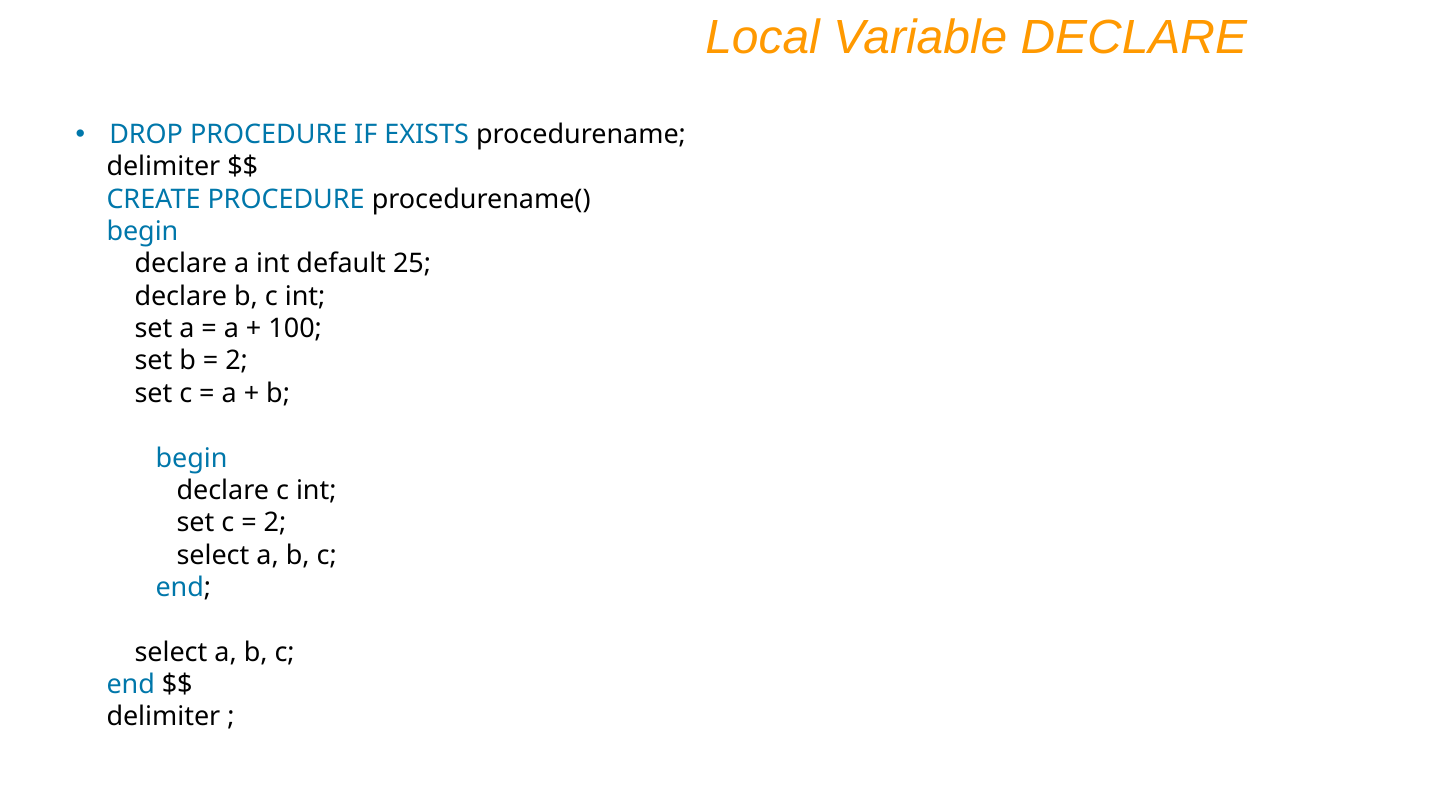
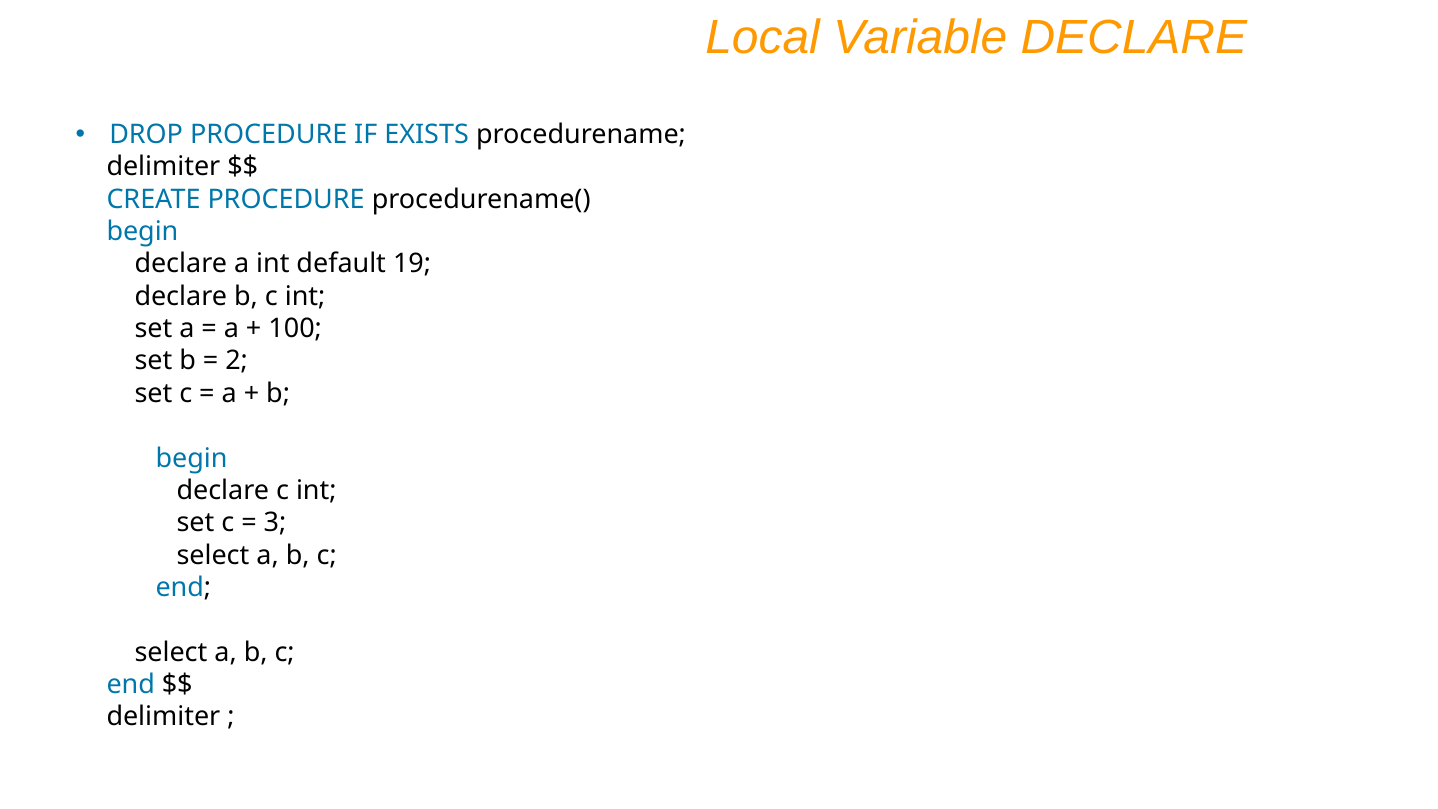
25: 25 -> 19
2 at (275, 523): 2 -> 3
